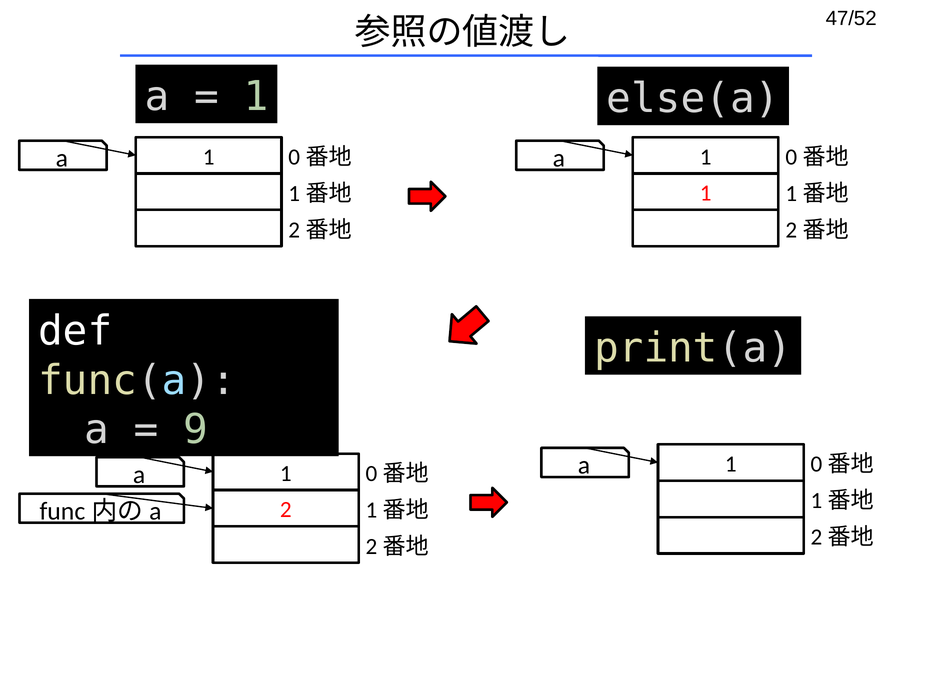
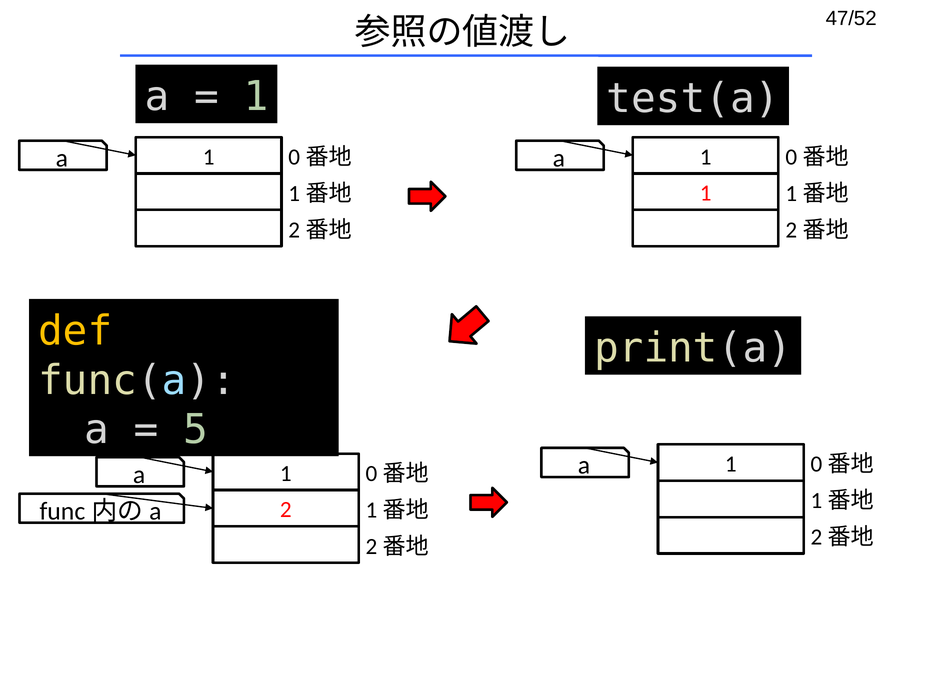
else(a: else(a -> test(a
def colour: white -> yellow
9: 9 -> 5
